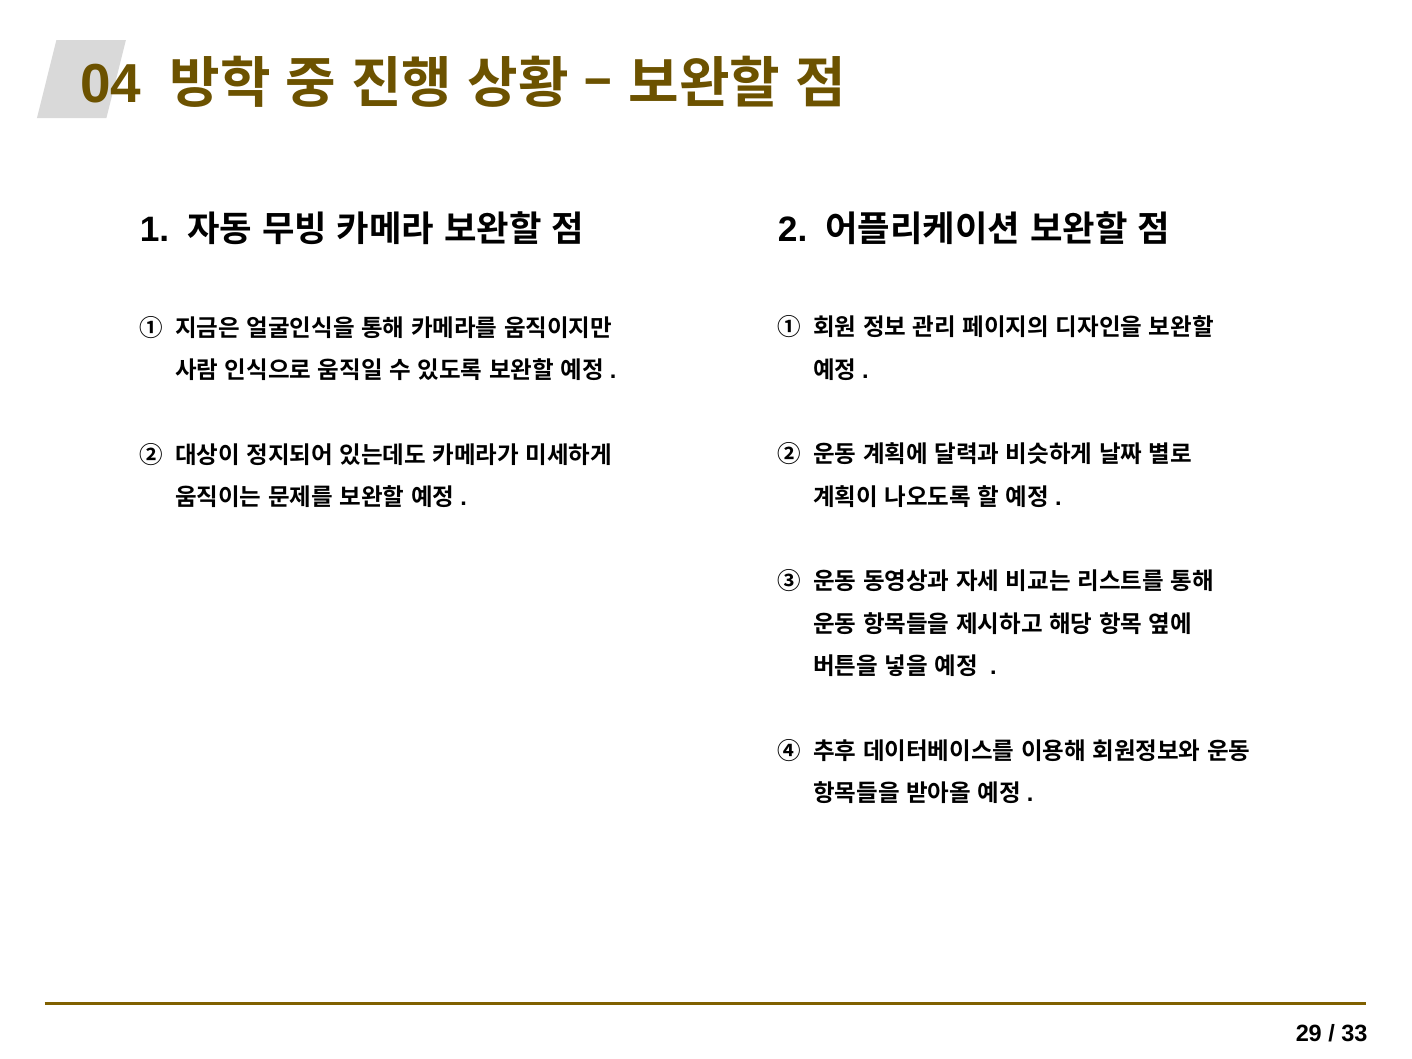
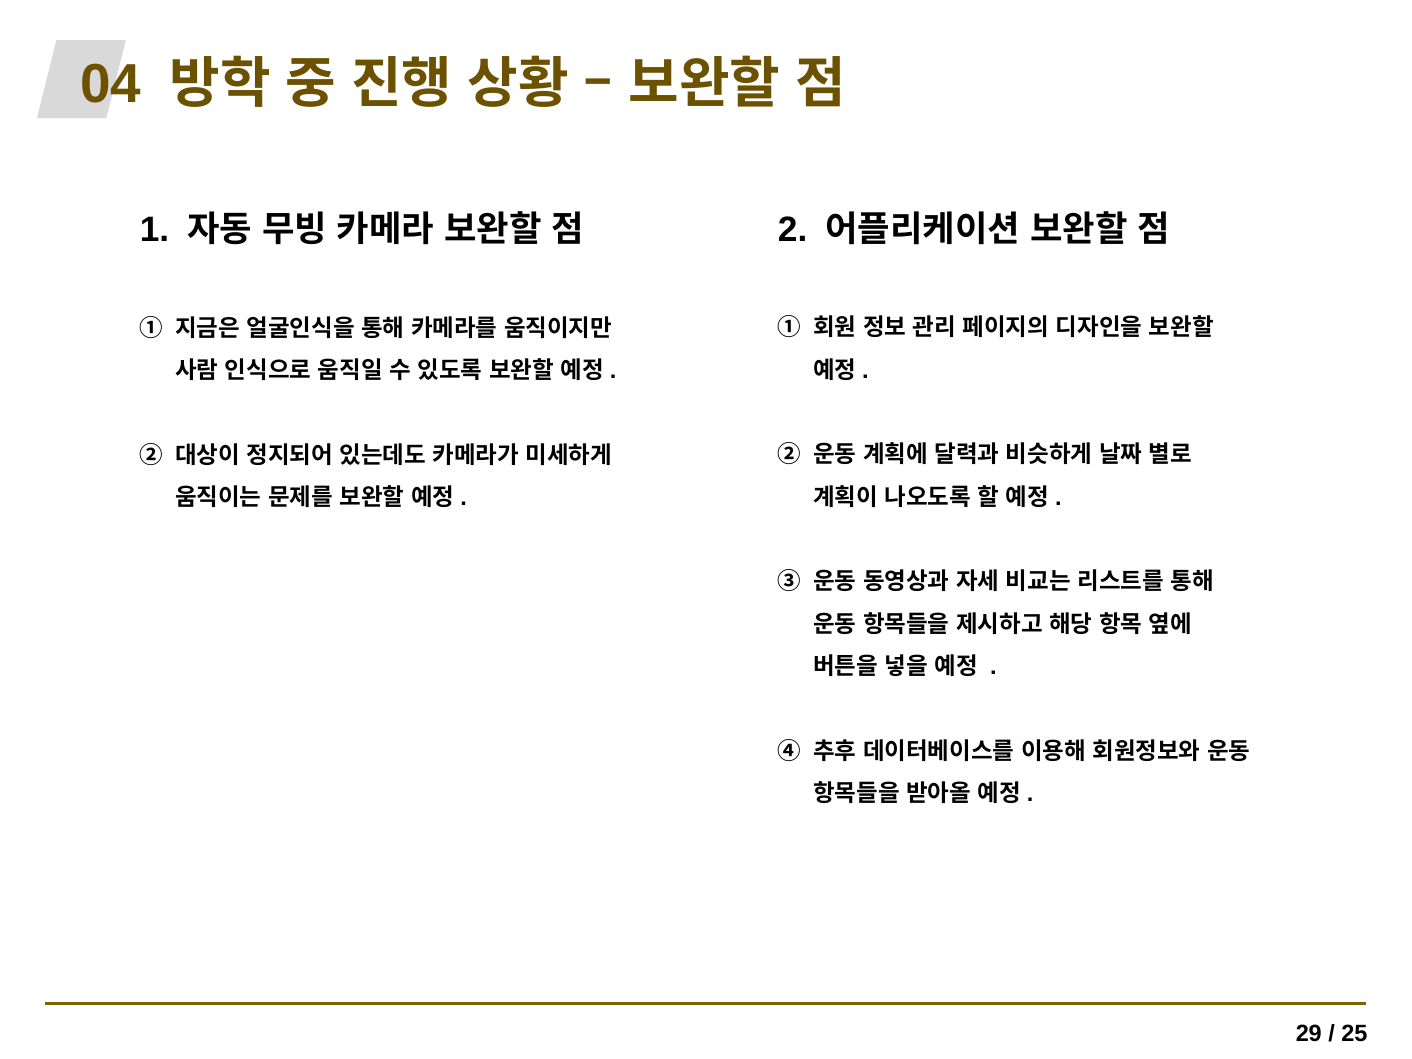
33: 33 -> 25
